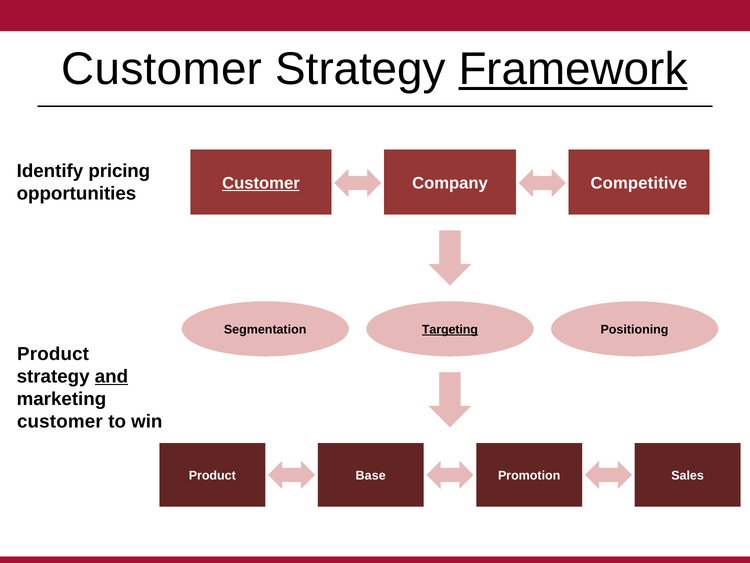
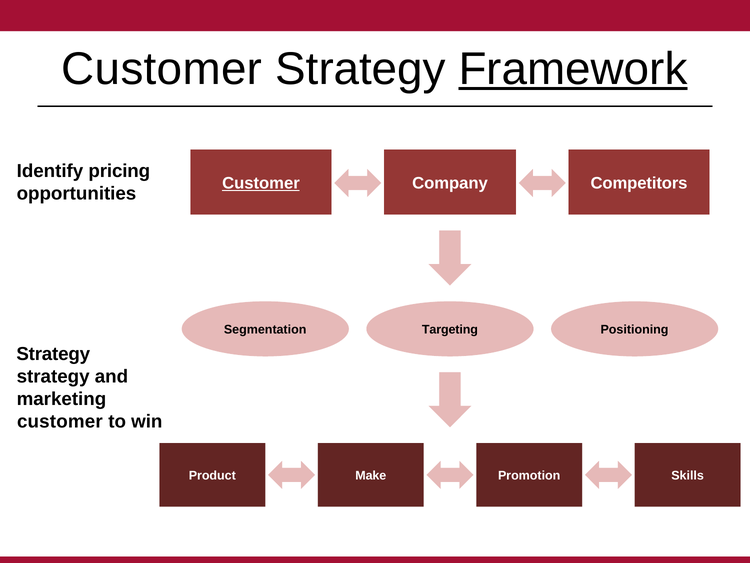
Competitive: Competitive -> Competitors
Targeting underline: present -> none
Product at (53, 354): Product -> Strategy
and underline: present -> none
Base: Base -> Make
Sales: Sales -> Skills
